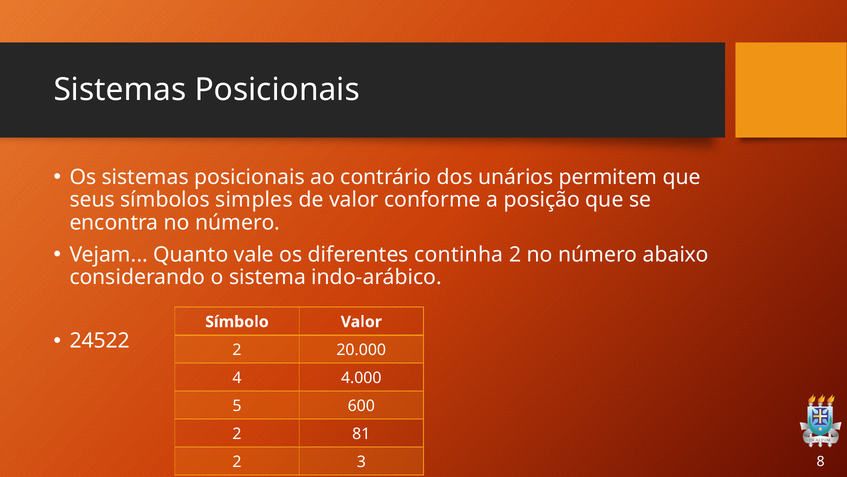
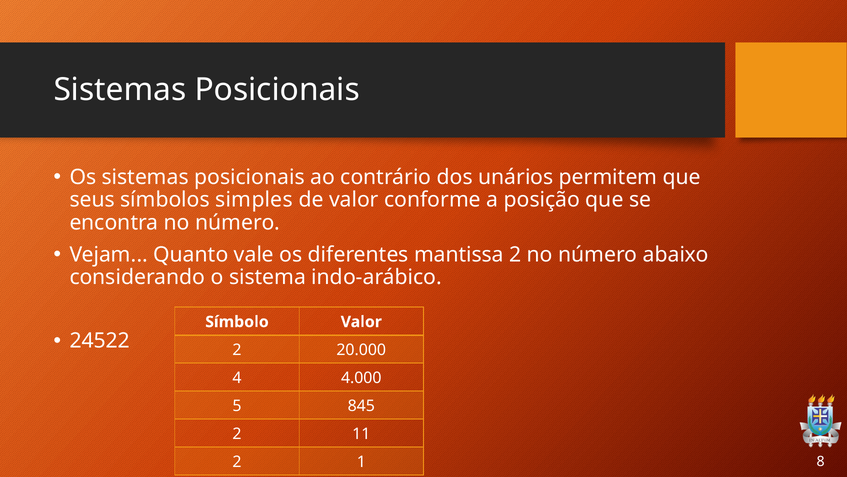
continha: continha -> mantissa
600: 600 -> 845
81: 81 -> 11
3: 3 -> 1
